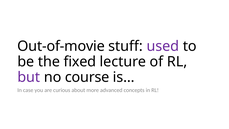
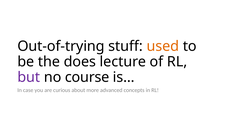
Out-of-movie: Out-of-movie -> Out-of-trying
used colour: purple -> orange
fixed: fixed -> does
